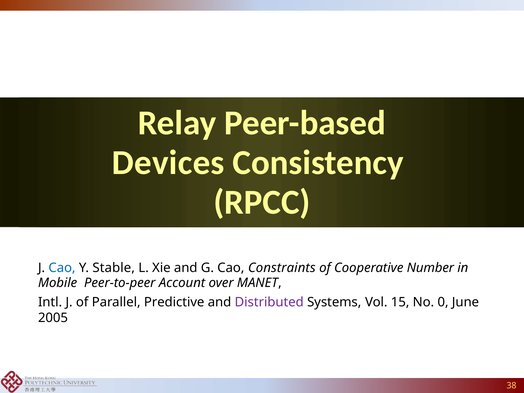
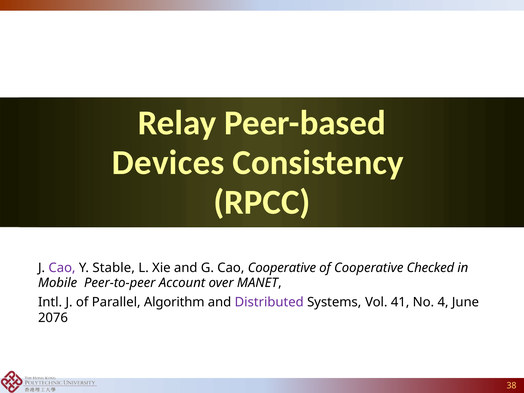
Cao at (62, 268) colour: blue -> purple
Cao Constraints: Constraints -> Cooperative
Number: Number -> Checked
Predictive: Predictive -> Algorithm
15: 15 -> 41
0: 0 -> 4
2005: 2005 -> 2076
